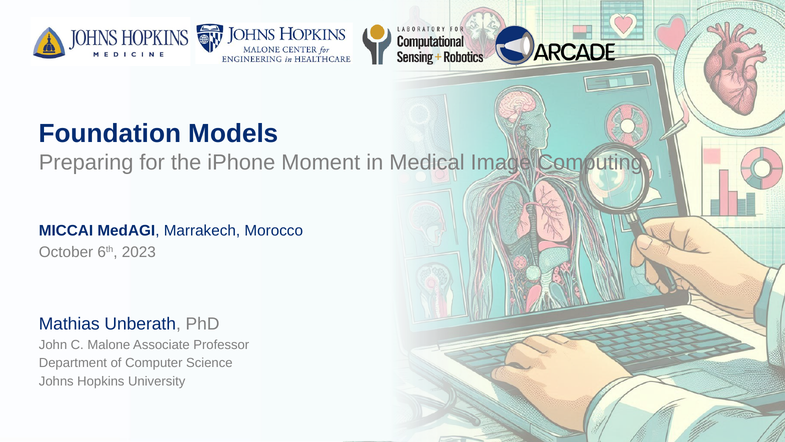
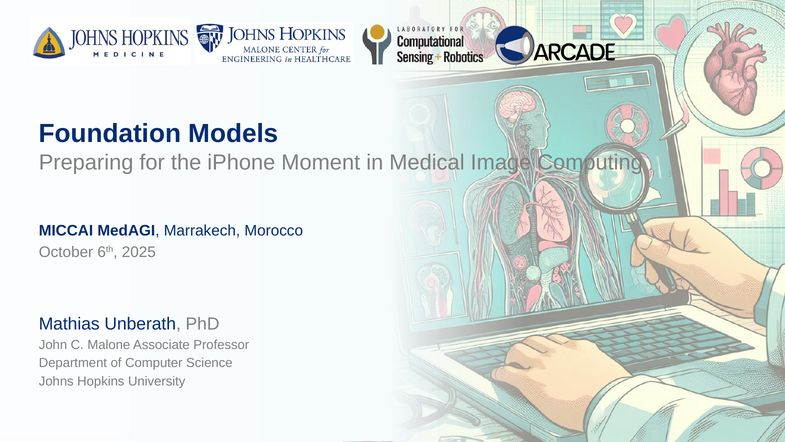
2023: 2023 -> 2025
